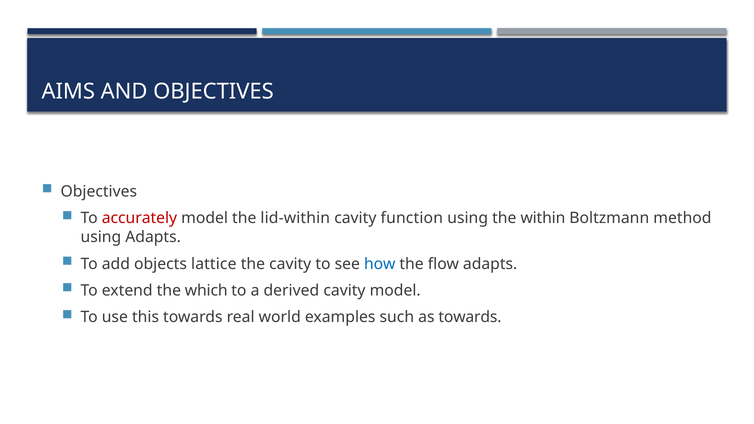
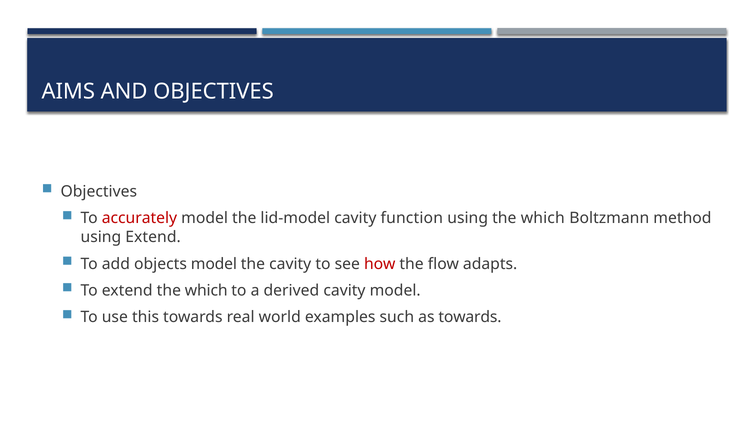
lid-within: lid-within -> lid-model
using the within: within -> which
using Adapts: Adapts -> Extend
objects lattice: lattice -> model
how colour: blue -> red
